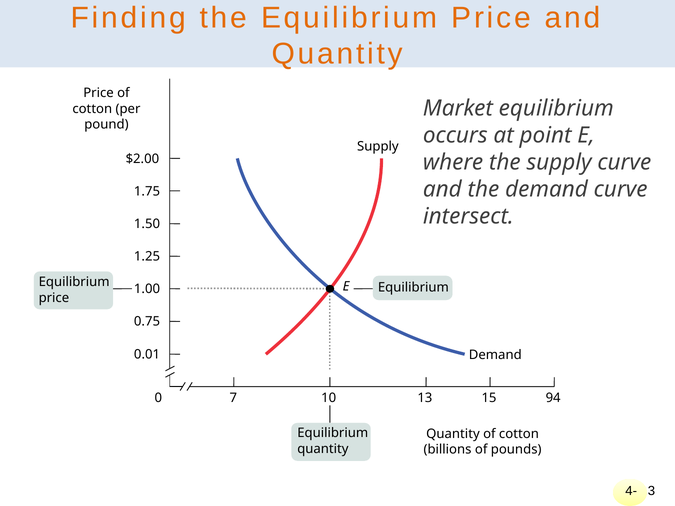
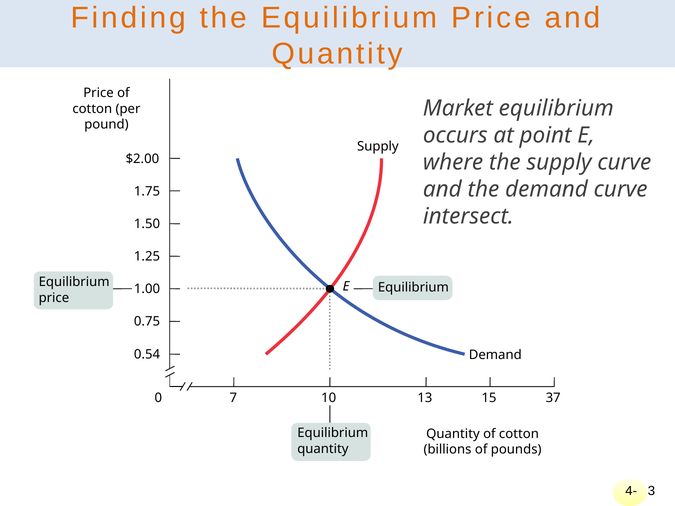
0.01: 0.01 -> 0.54
94: 94 -> 37
